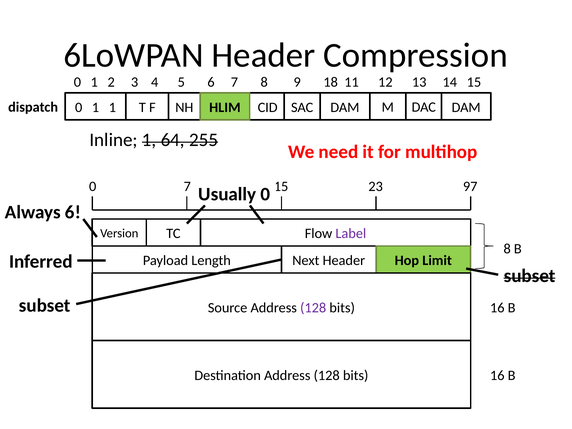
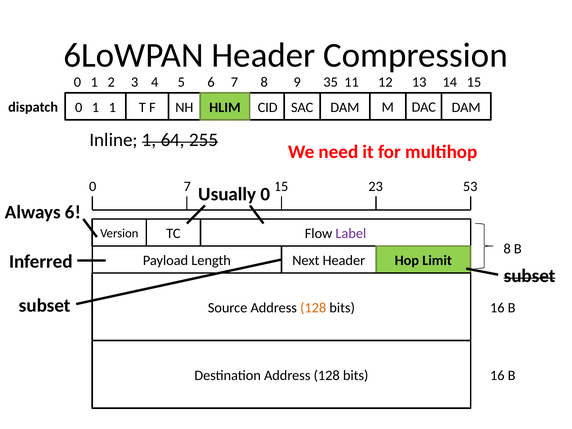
18: 18 -> 35
97: 97 -> 53
128 at (313, 308) colour: purple -> orange
